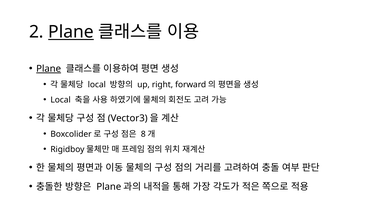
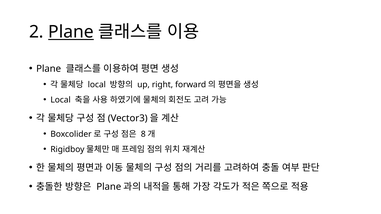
Plane at (49, 69) underline: present -> none
